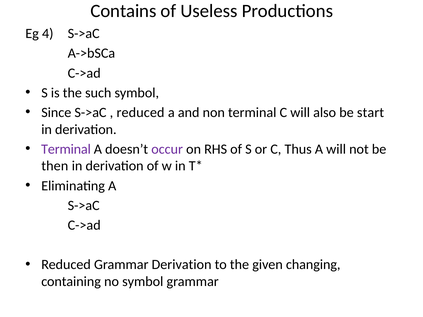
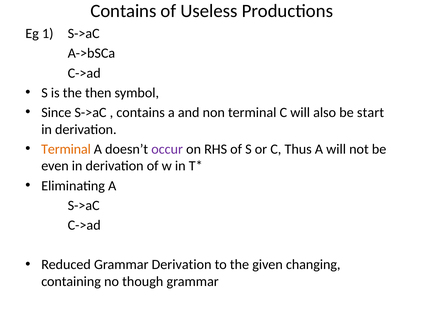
4: 4 -> 1
such: such -> then
reduced at (141, 113): reduced -> contains
Terminal at (66, 149) colour: purple -> orange
then: then -> even
no symbol: symbol -> though
